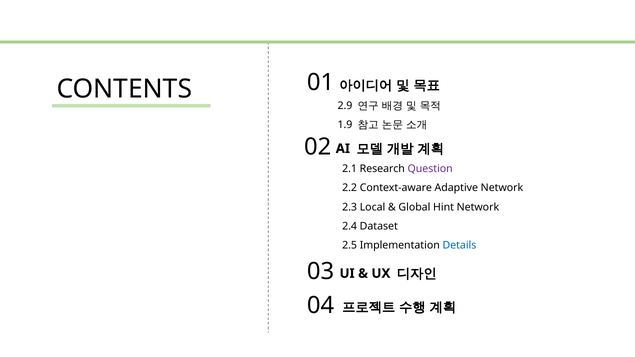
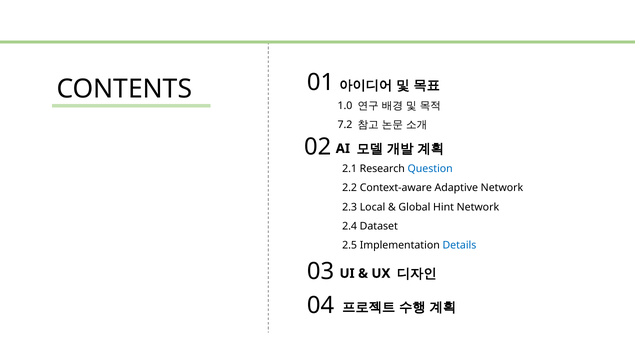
2.9: 2.9 -> 1.0
1.9: 1.9 -> 7.2
Question colour: purple -> blue
